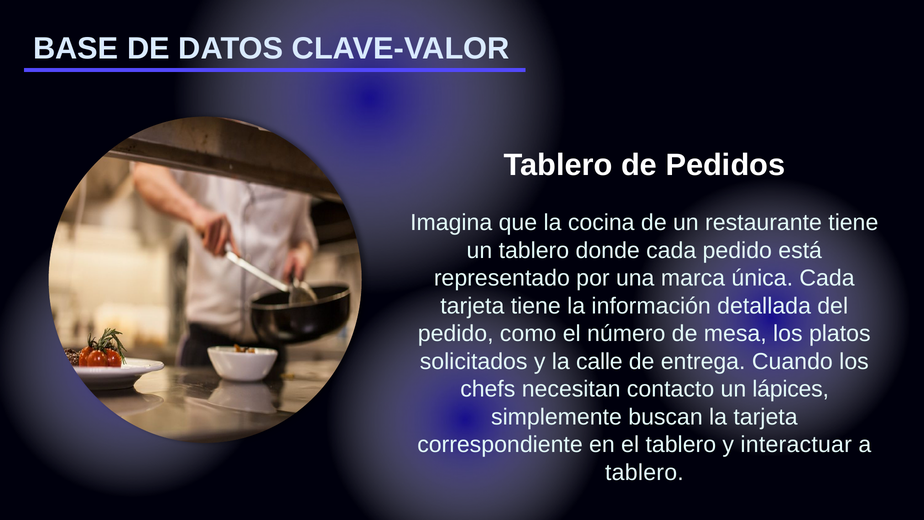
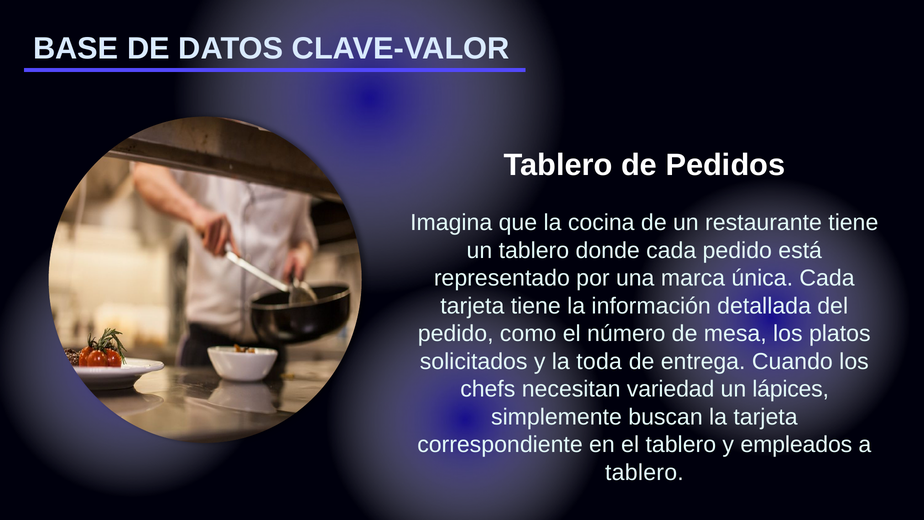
calle: calle -> toda
contacto: contacto -> variedad
interactuar: interactuar -> empleados
